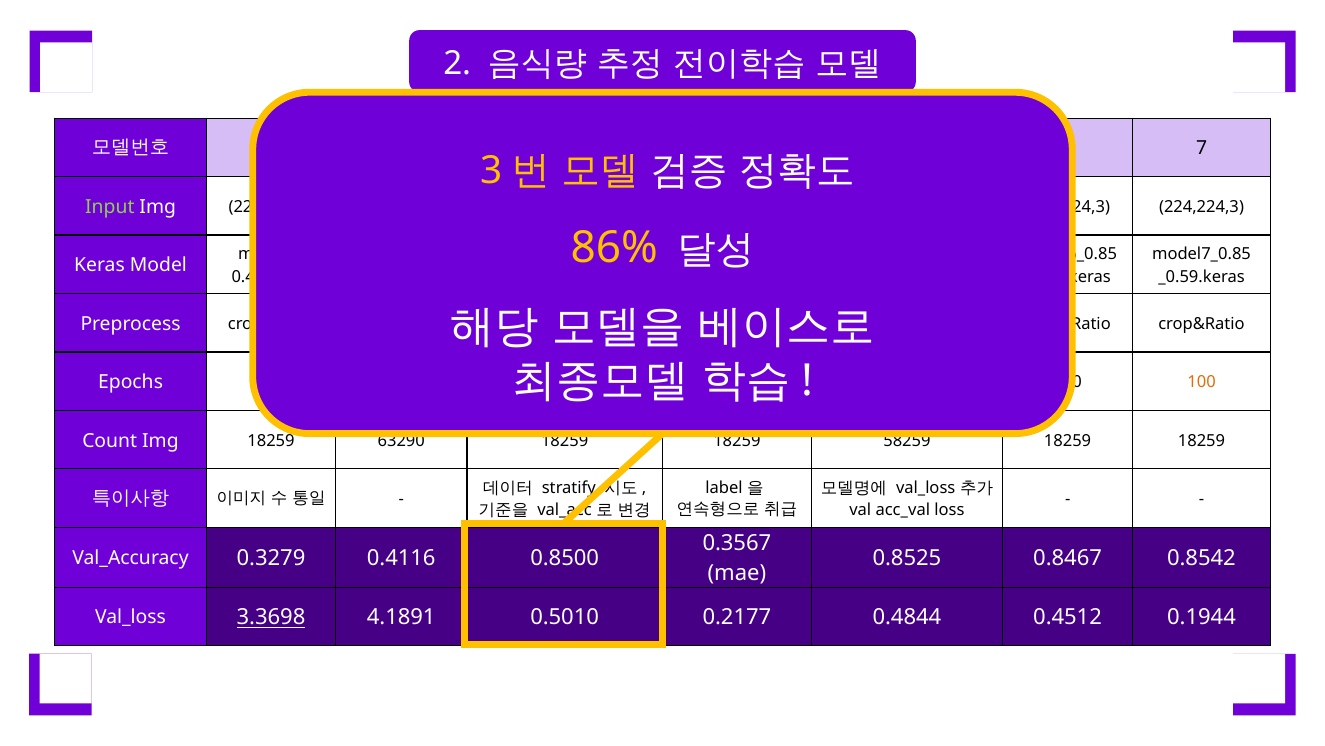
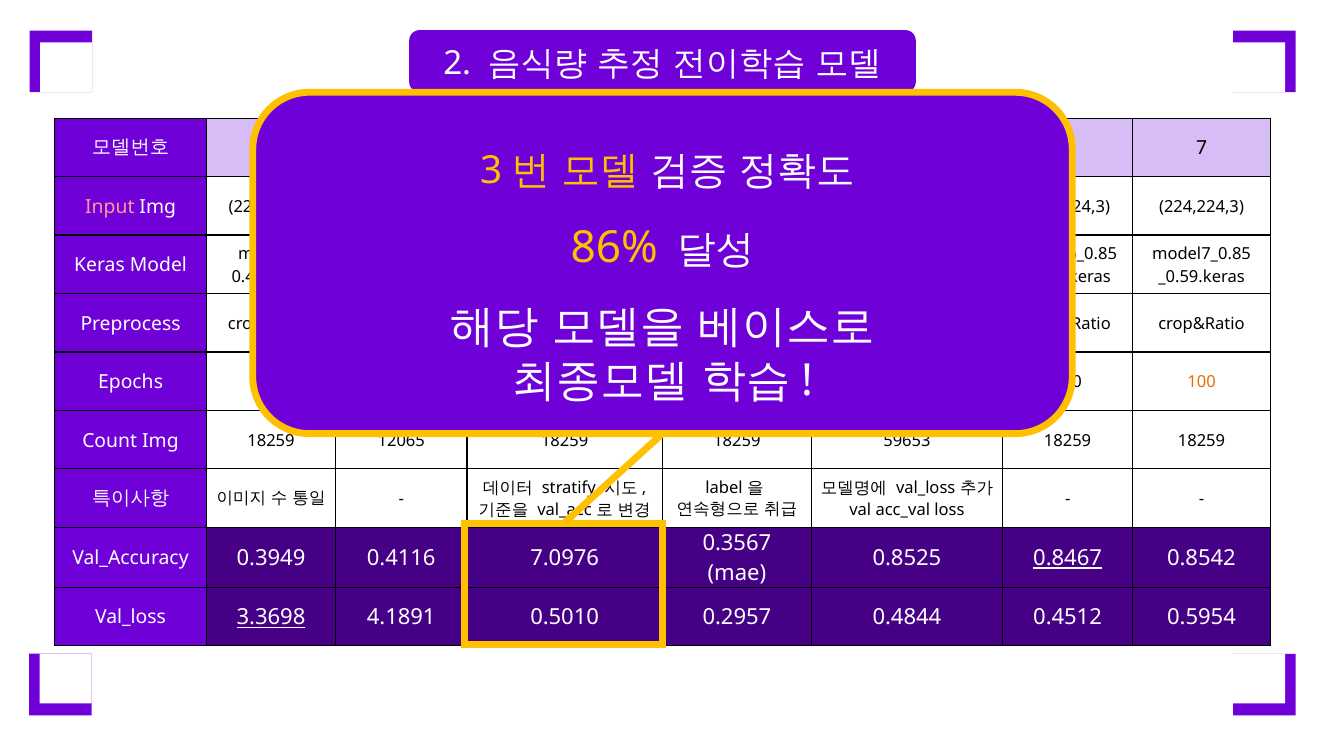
Input colour: light green -> pink
63290: 63290 -> 12065
58259: 58259 -> 59653
0.8467 underline: none -> present
0.3279: 0.3279 -> 0.3949
0.8500: 0.8500 -> 7.0976
0.2177: 0.2177 -> 0.2957
0.1944: 0.1944 -> 0.5954
